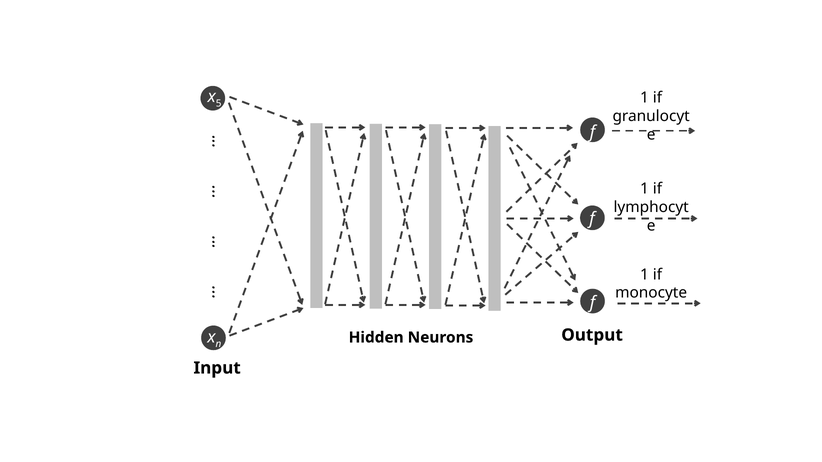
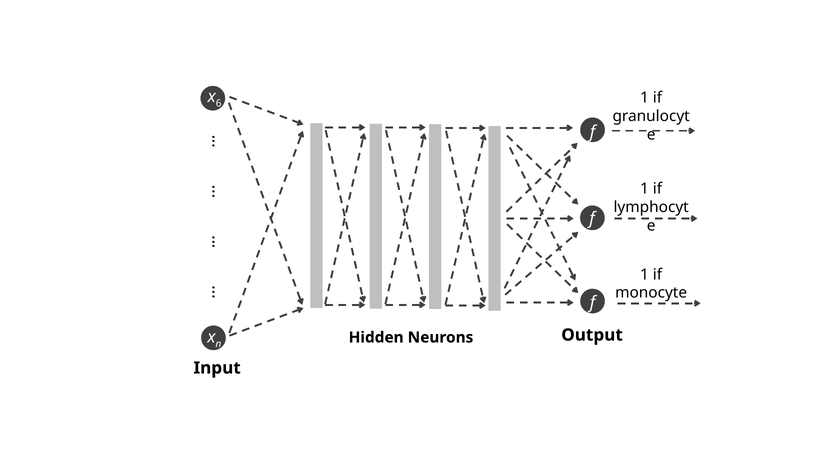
5: 5 -> 6
